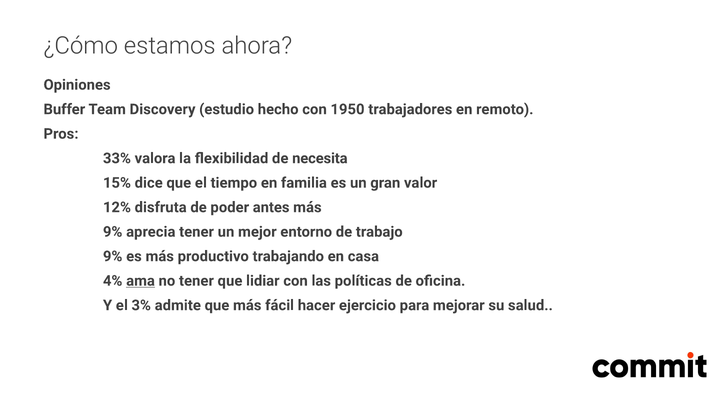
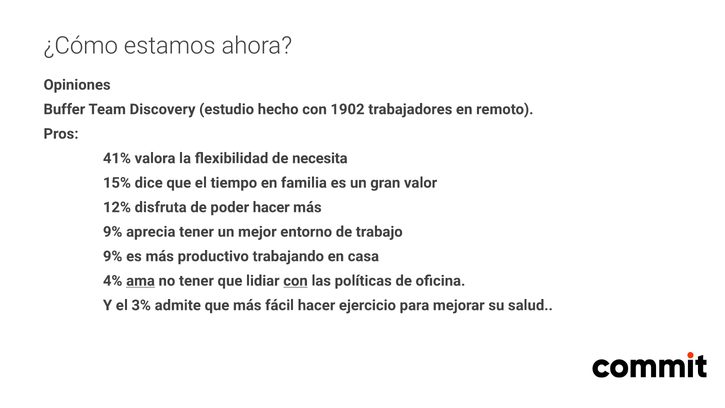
1950: 1950 -> 1902
33%: 33% -> 41%
poder antes: antes -> hacer
con at (296, 281) underline: none -> present
